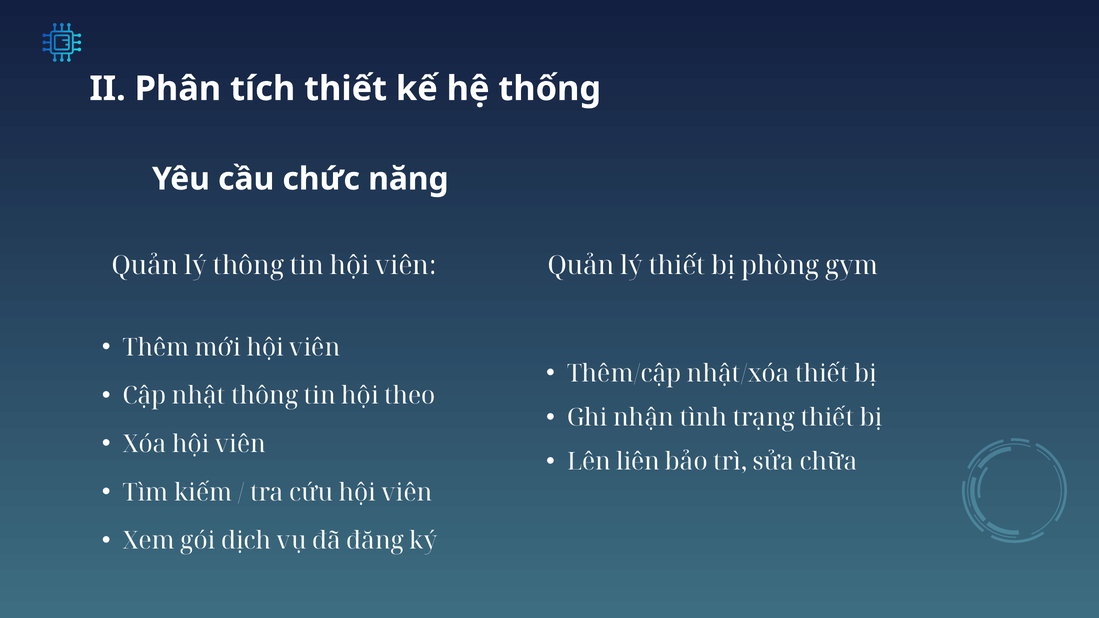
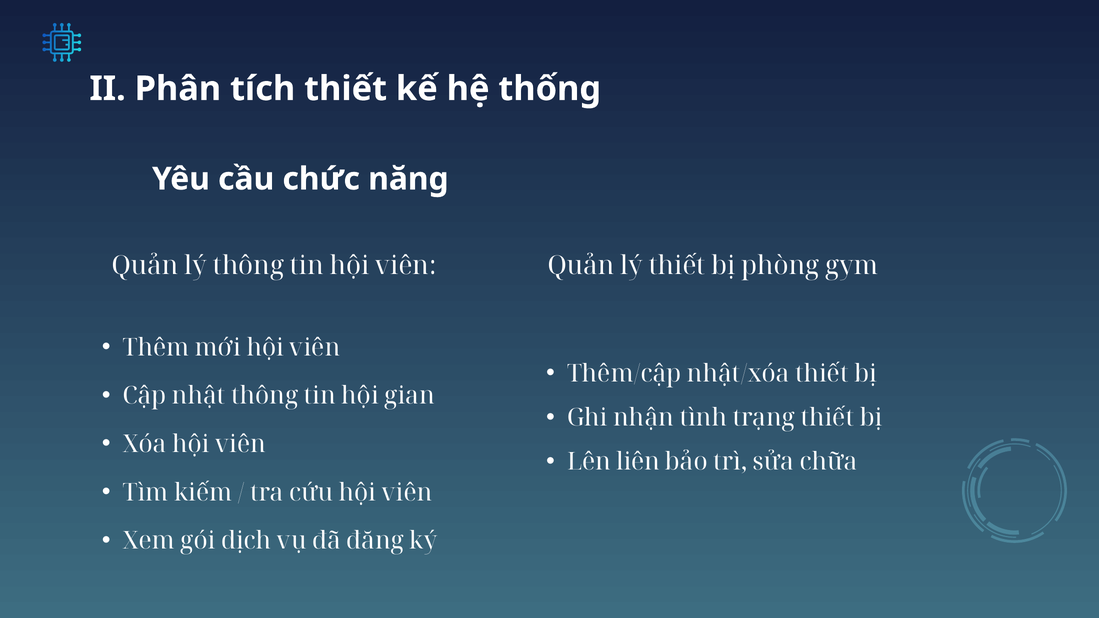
theo: theo -> gian
